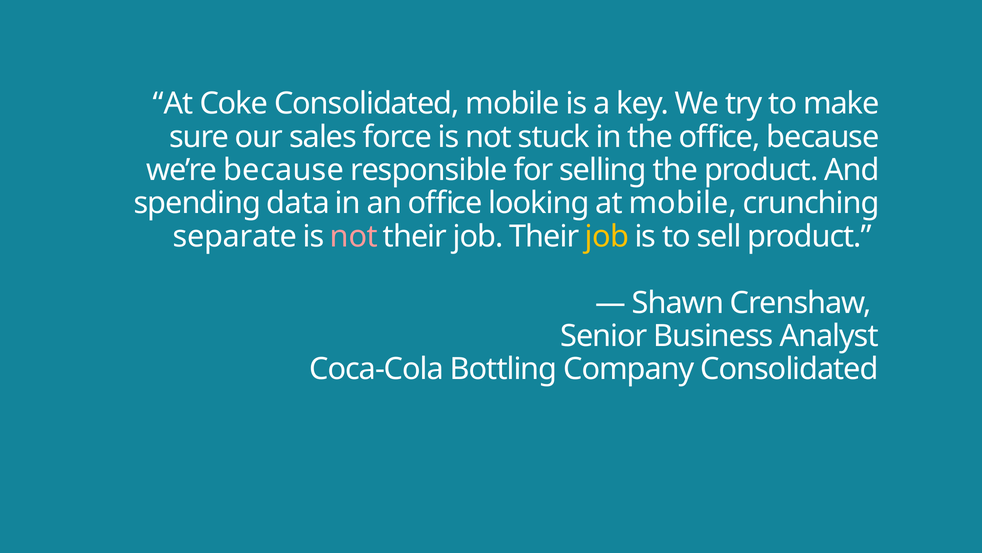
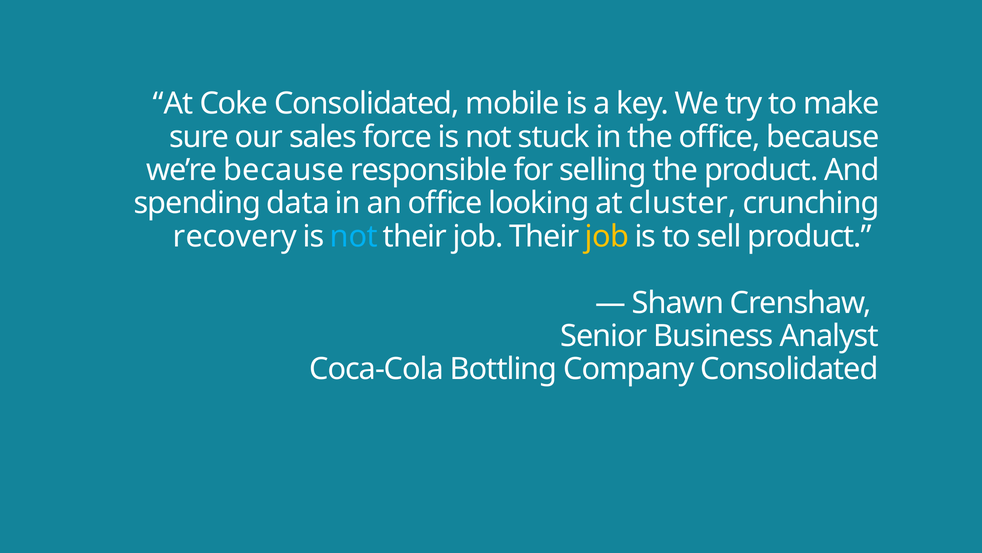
at mobile: mobile -> cluster
separate: separate -> recovery
not at (354, 236) colour: pink -> light blue
